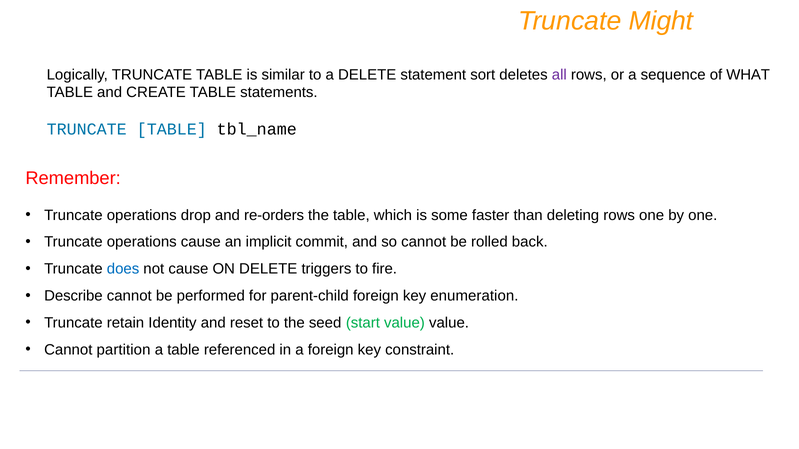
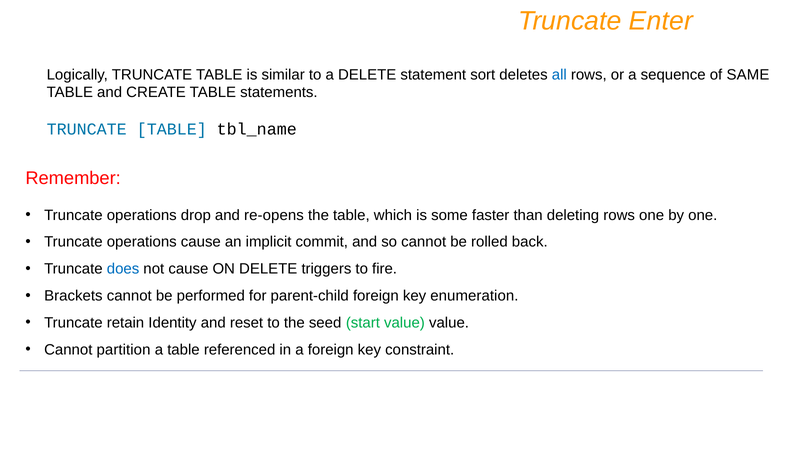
Might: Might -> Enter
all colour: purple -> blue
WHAT: WHAT -> SAME
re-orders: re-orders -> re-opens
Describe: Describe -> Brackets
